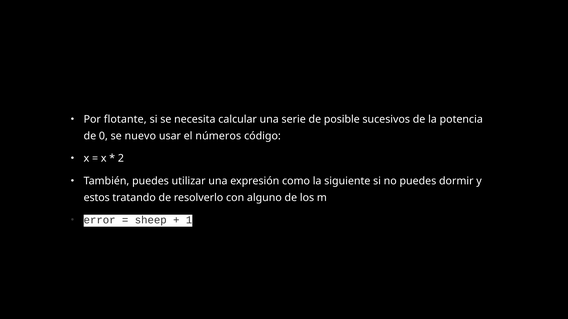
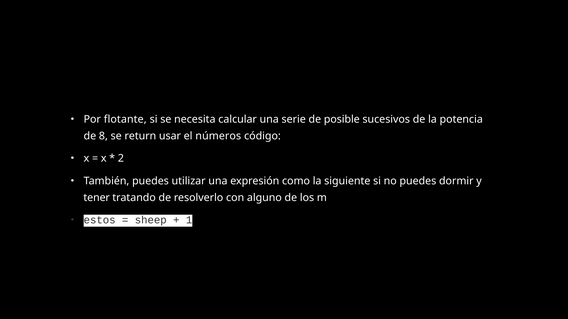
0: 0 -> 8
nuevo: nuevo -> return
estos: estos -> tener
error: error -> estos
